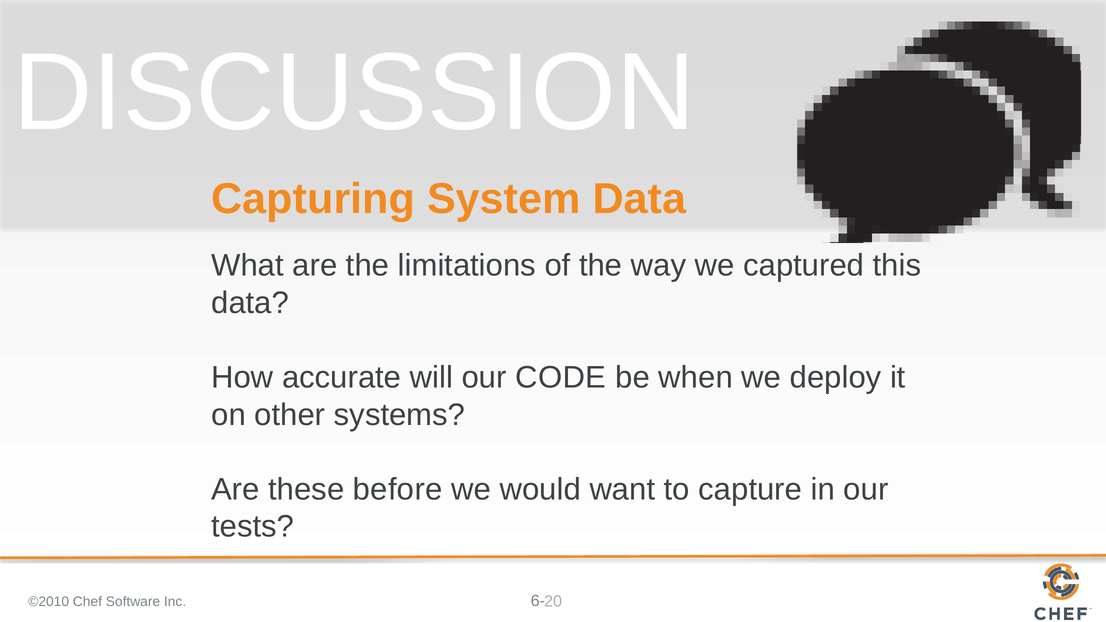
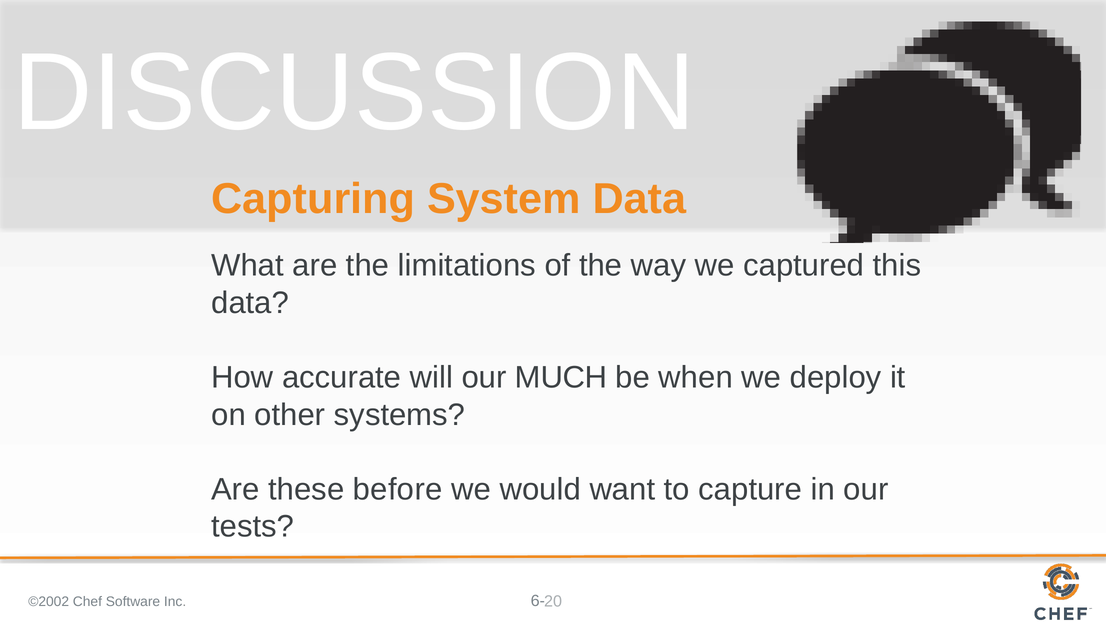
CODE: CODE -> MUCH
©2010: ©2010 -> ©2002
